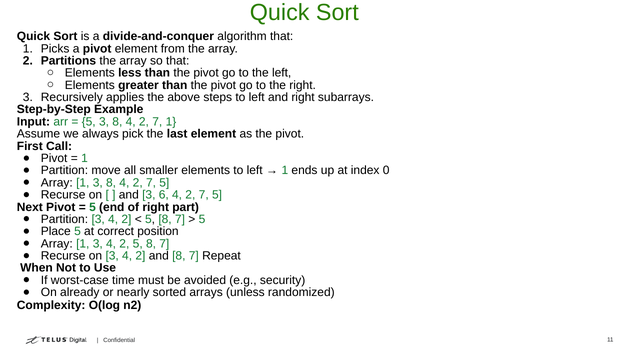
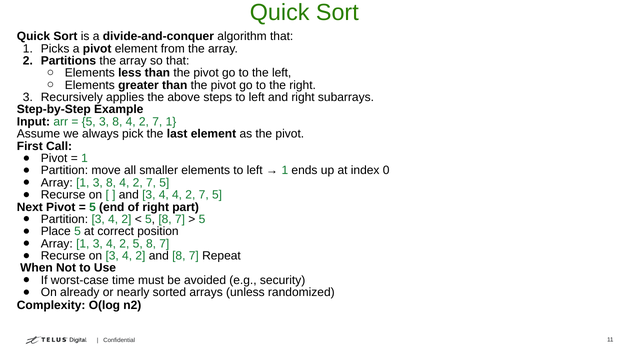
and 3 6: 6 -> 4
